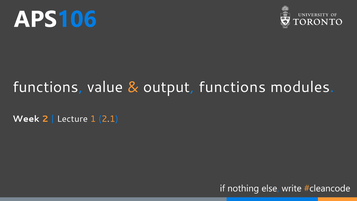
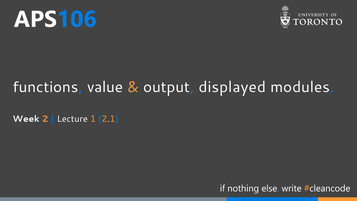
output functions: functions -> displayed
